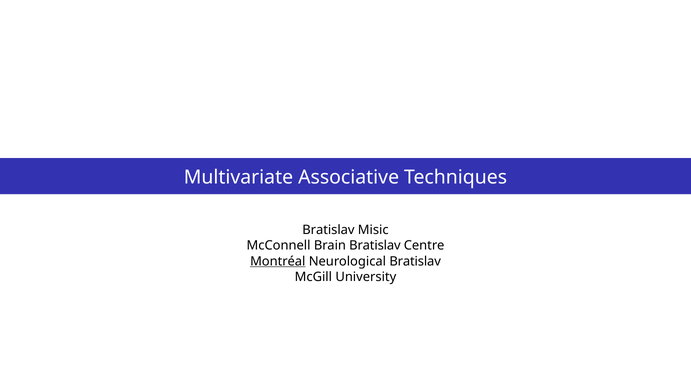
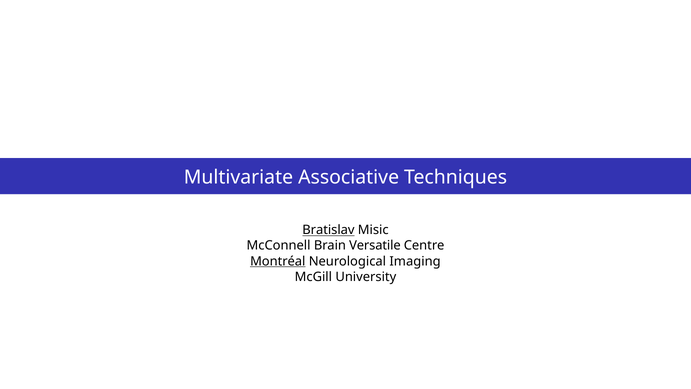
Bratislav at (328, 230) underline: none -> present
Brain Bratislav: Bratislav -> Versatile
Neurological Bratislav: Bratislav -> Imaging
